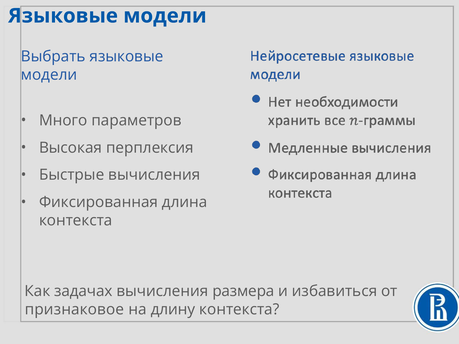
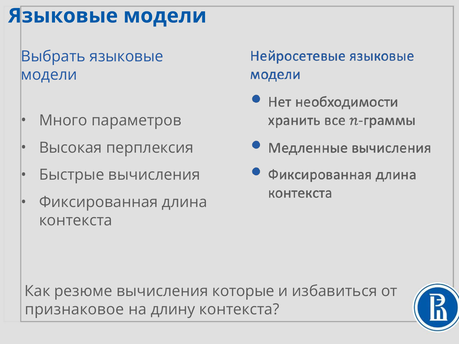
задачах: задачах -> резюме
размера: размера -> которые
